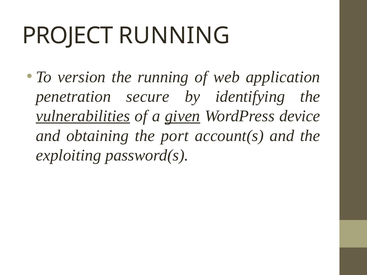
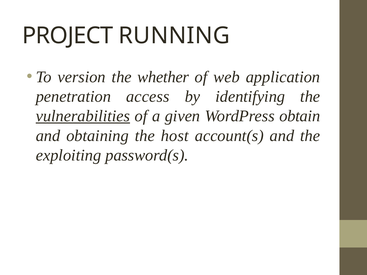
the running: running -> whether
secure: secure -> access
given underline: present -> none
device: device -> obtain
port: port -> host
